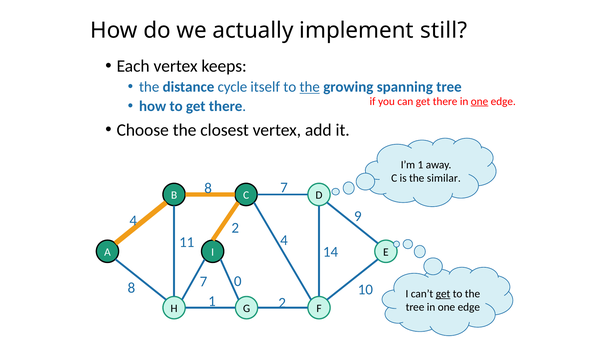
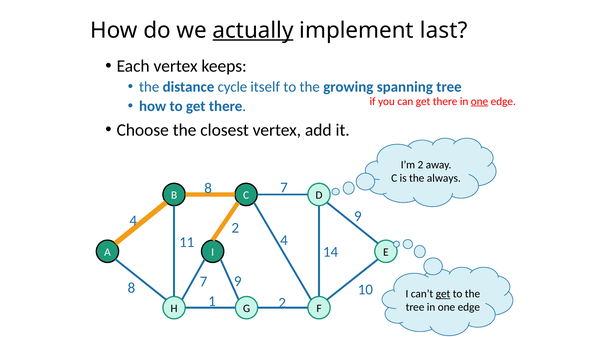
actually underline: none -> present
still: still -> last
the at (310, 87) underline: present -> none
I’m 1: 1 -> 2
similar: similar -> always
0 at (238, 281): 0 -> 9
